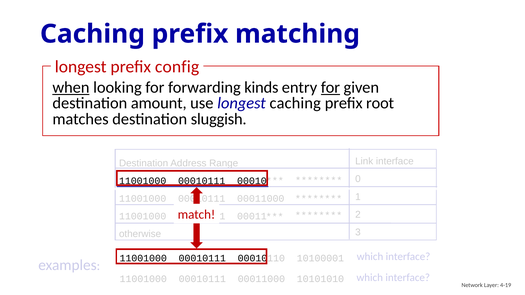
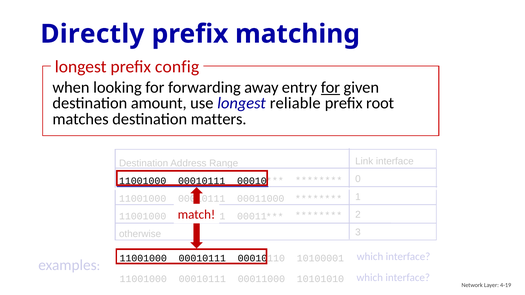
Caching at (92, 34): Caching -> Directly
when underline: present -> none
kinds: kinds -> away
longest caching: caching -> reliable
sluggish: sluggish -> matters
